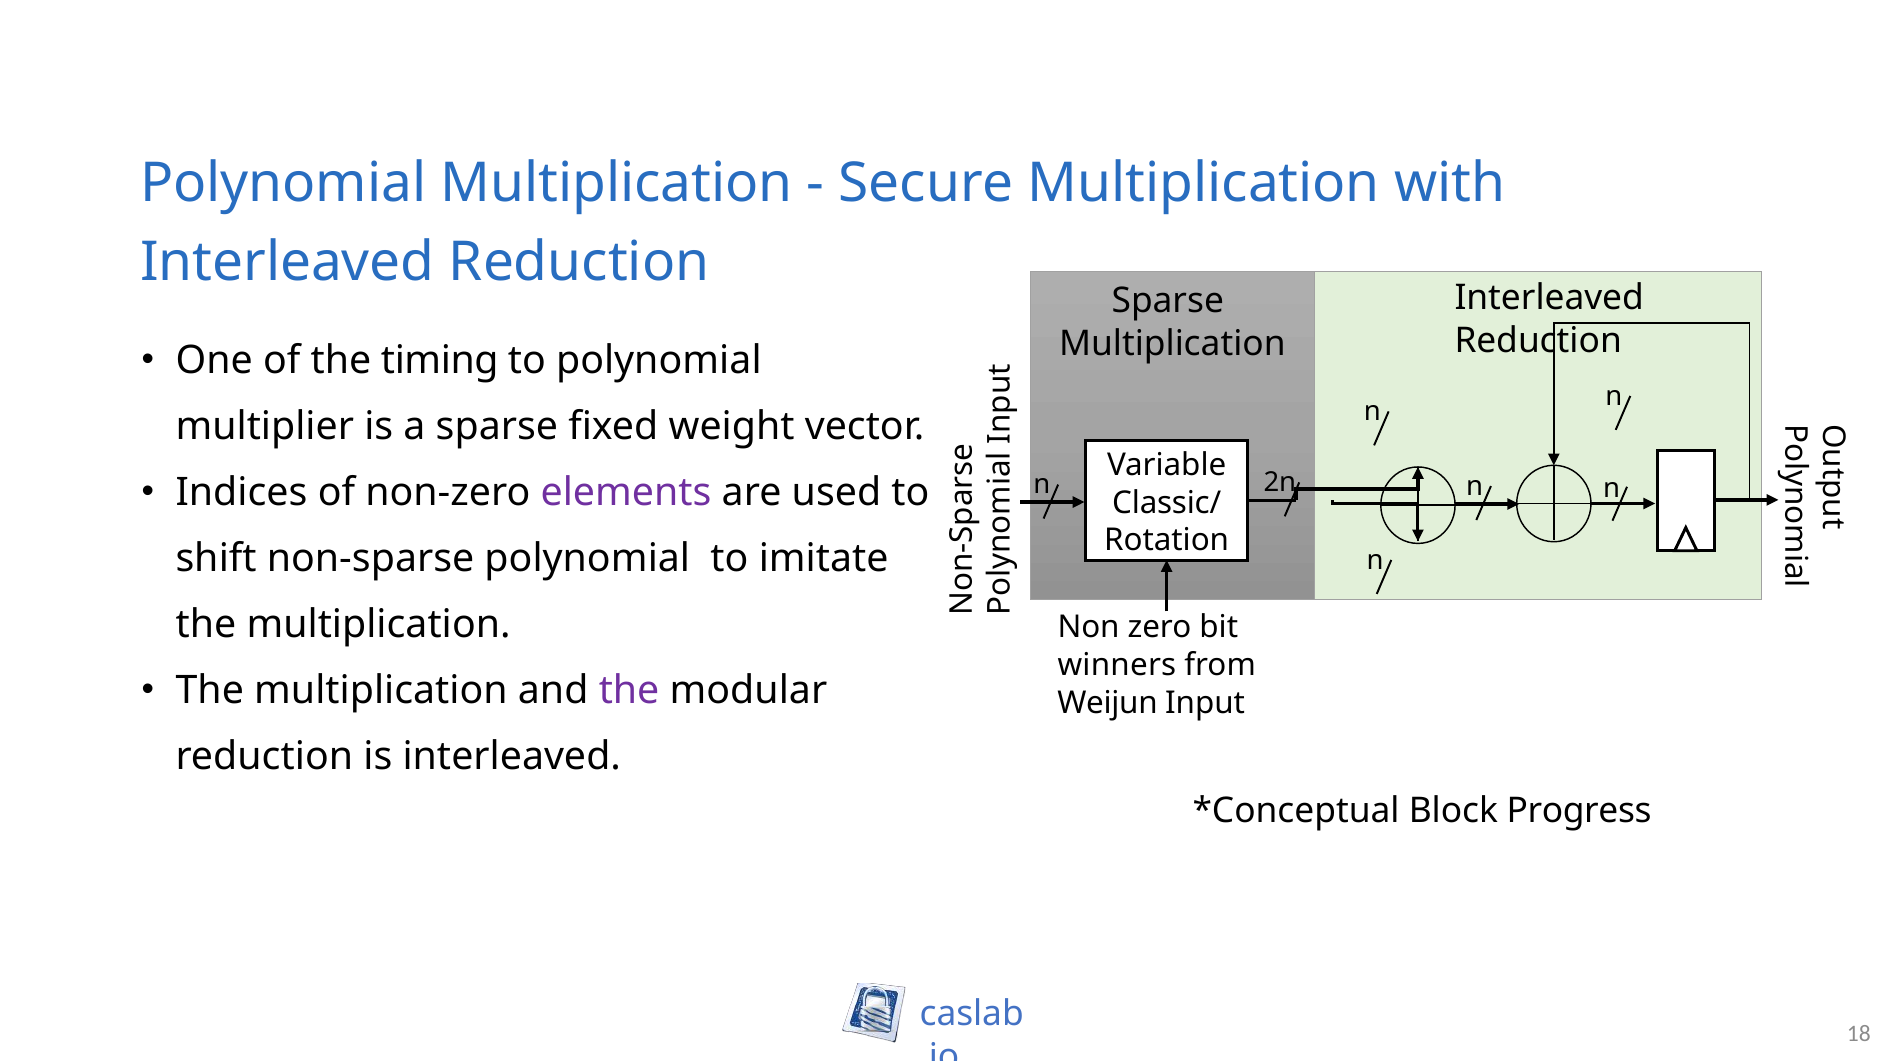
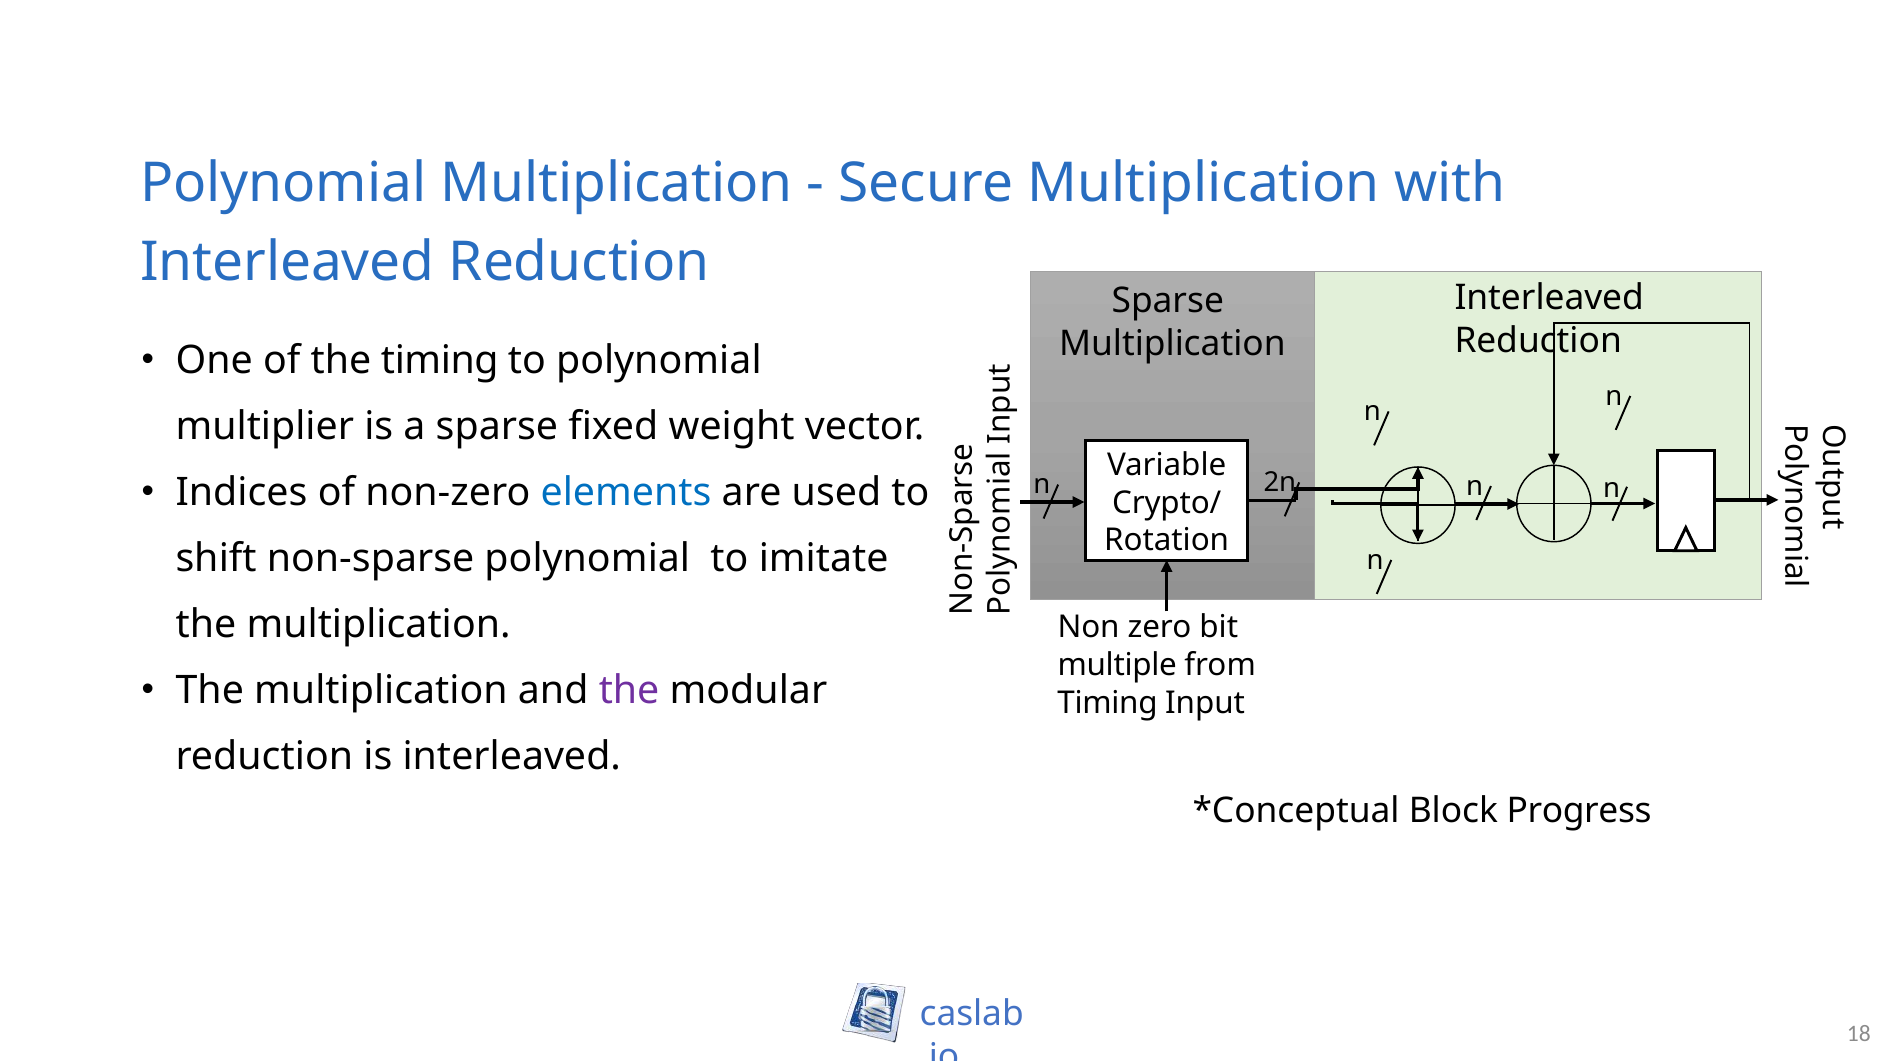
elements colour: purple -> blue
Classic/: Classic/ -> Crypto/
winners: winners -> multiple
Weijun at (1108, 702): Weijun -> Timing
